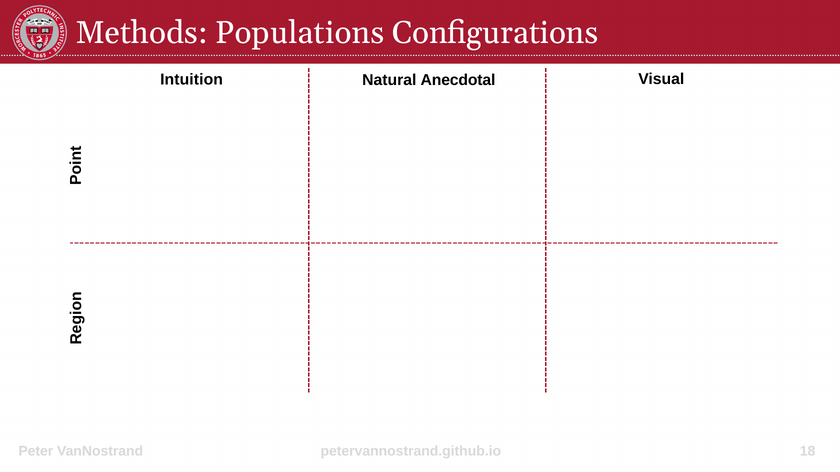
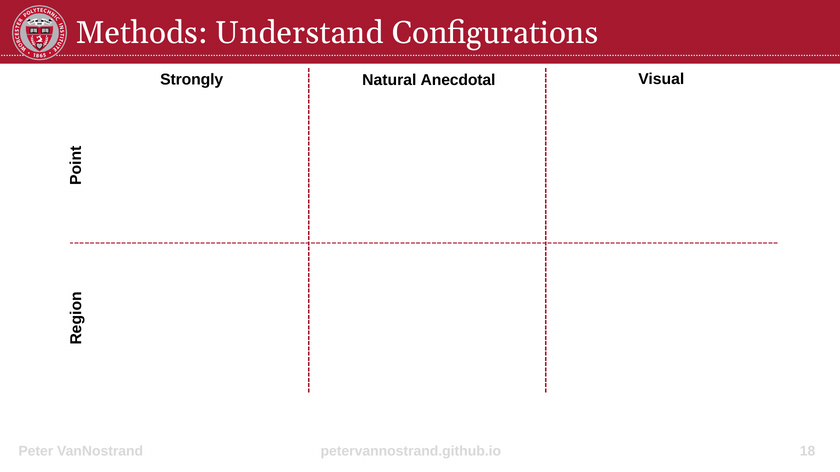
Populations: Populations -> Understand
Intuition: Intuition -> Strongly
